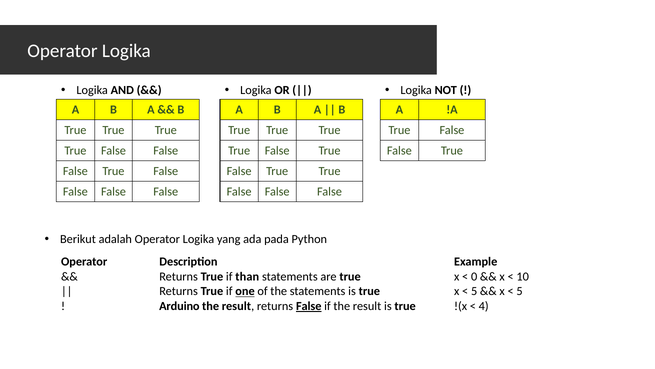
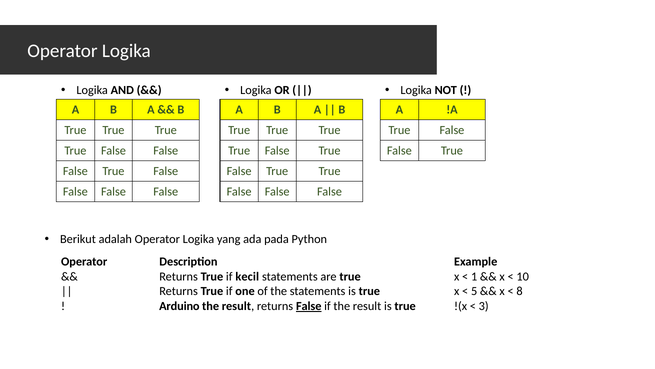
than: than -> kecil
0: 0 -> 1
one underline: present -> none
5 at (520, 291): 5 -> 8
4: 4 -> 3
